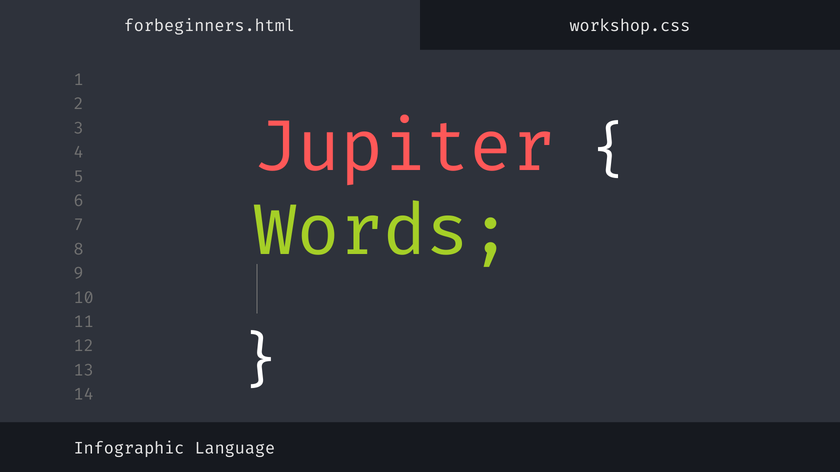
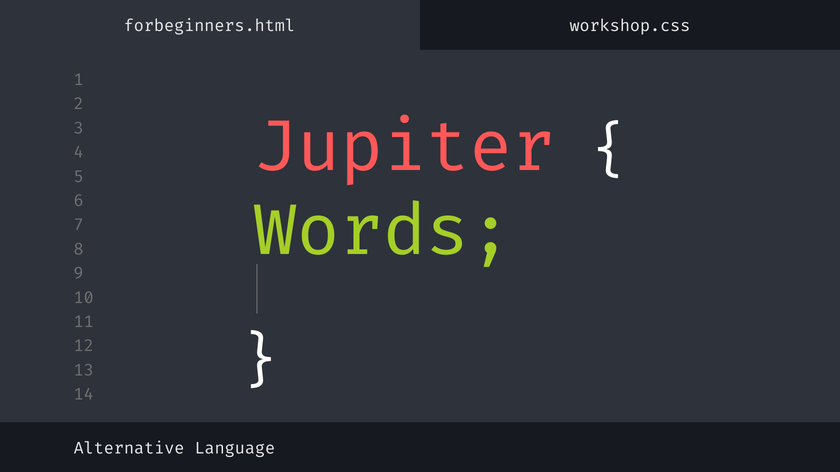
Infographic: Infographic -> Alternative
